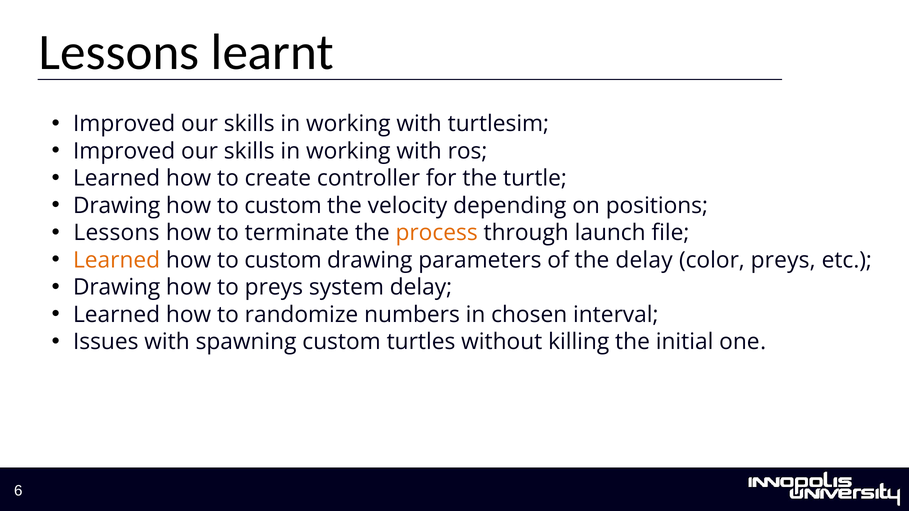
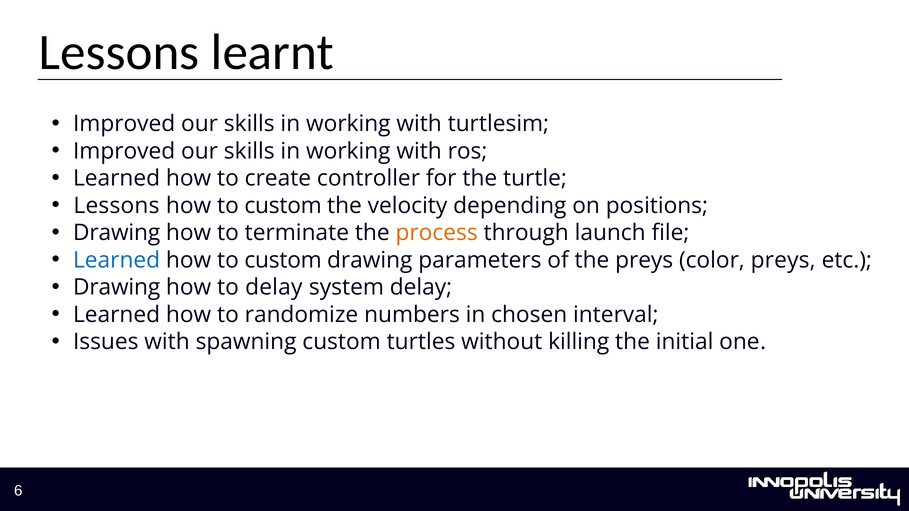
Drawing at (117, 206): Drawing -> Lessons
Lessons at (116, 233): Lessons -> Drawing
Learned at (117, 260) colour: orange -> blue
the delay: delay -> preys
to preys: preys -> delay
